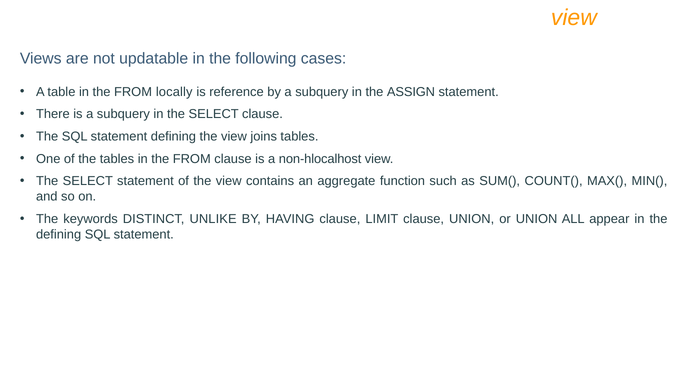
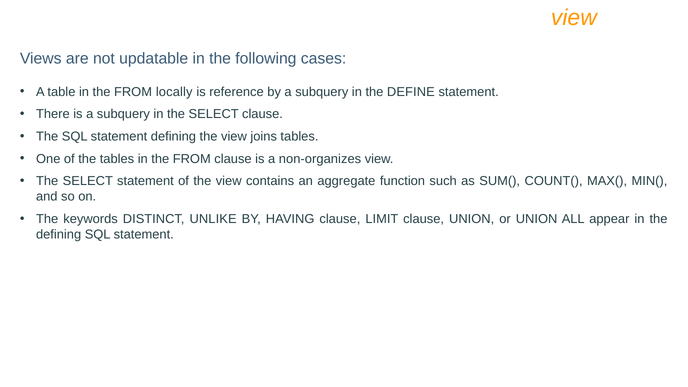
ASSIGN: ASSIGN -> DEFINE
non-hlocalhost: non-hlocalhost -> non-organizes
